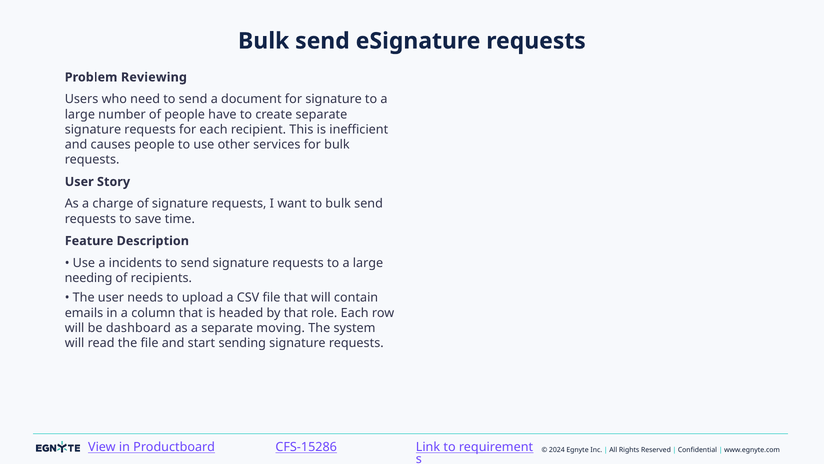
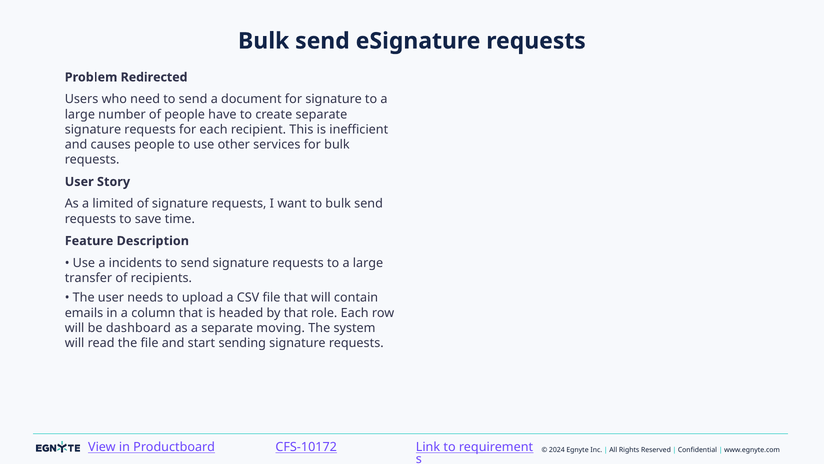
Reviewing: Reviewing -> Redirected
charge: charge -> limited
needing: needing -> transfer
CFS-15286: CFS-15286 -> CFS-10172
